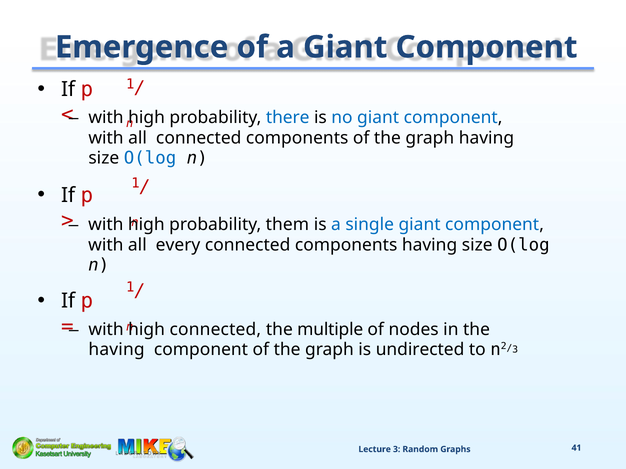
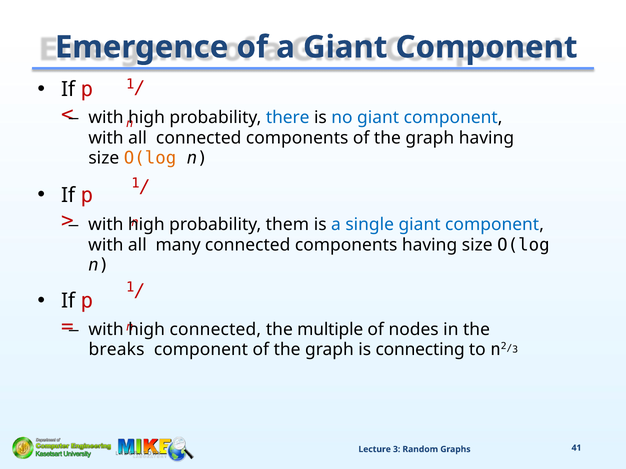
O(log at (150, 158) colour: blue -> orange
every: every -> many
having at (117, 350): having -> breaks
undirected: undirected -> connecting
